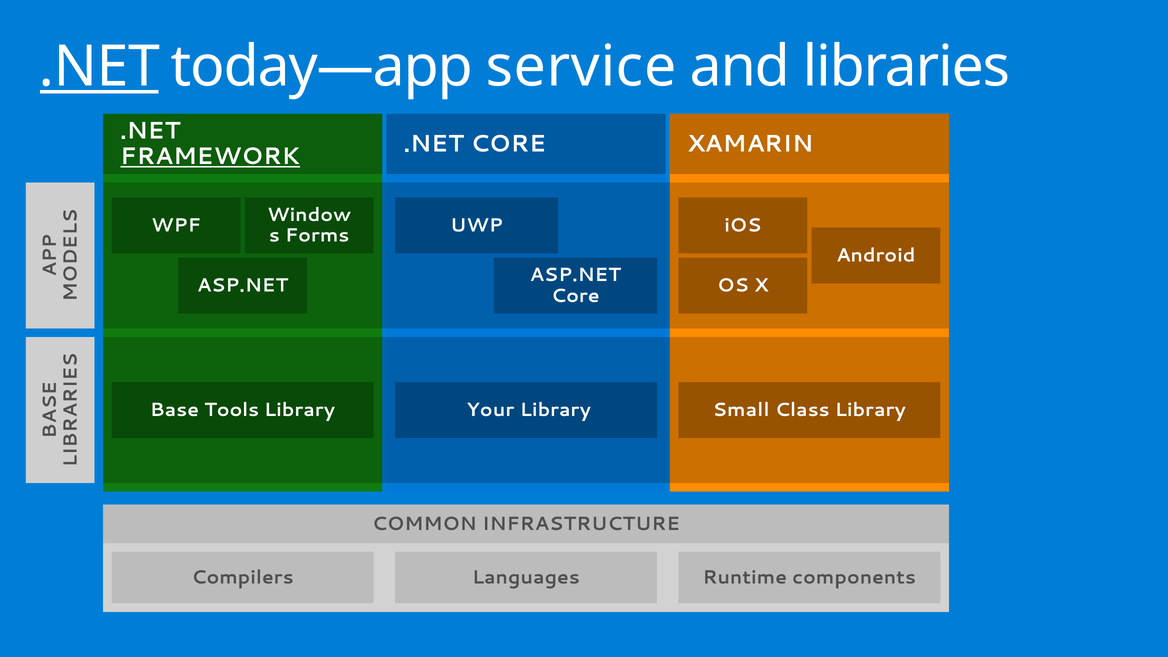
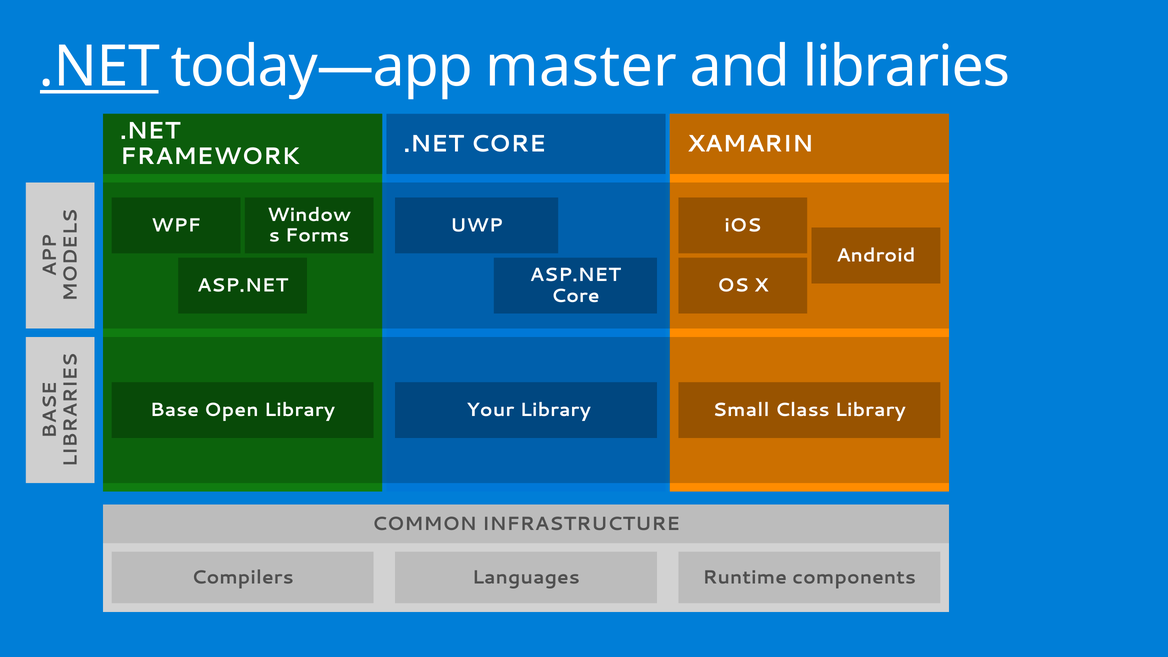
service: service -> master
FRAMEWORK underline: present -> none
Tools: Tools -> Open
